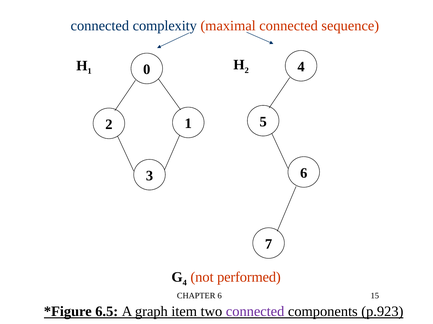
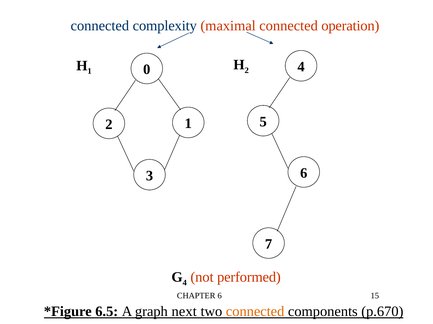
sequence: sequence -> operation
item: item -> next
connected at (255, 312) colour: purple -> orange
p.923: p.923 -> p.670
